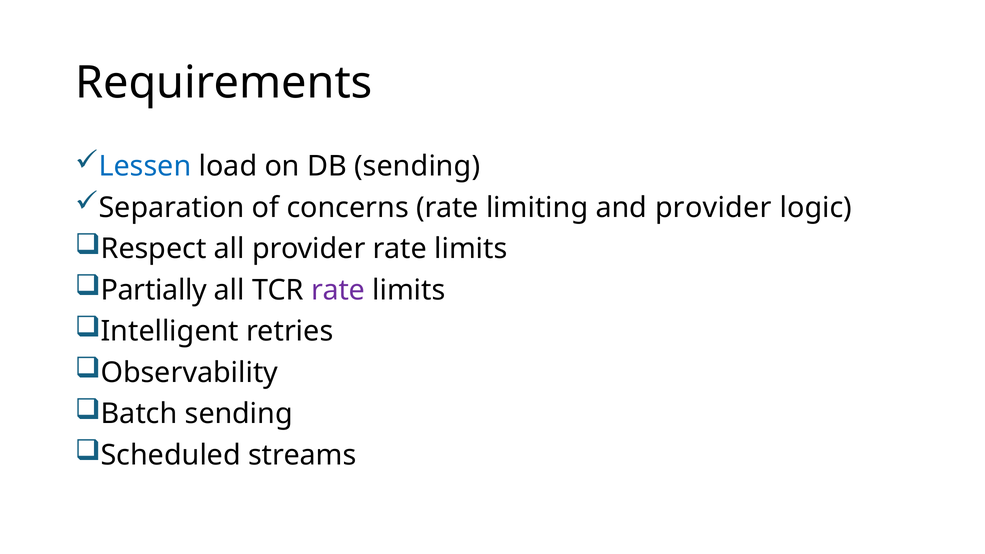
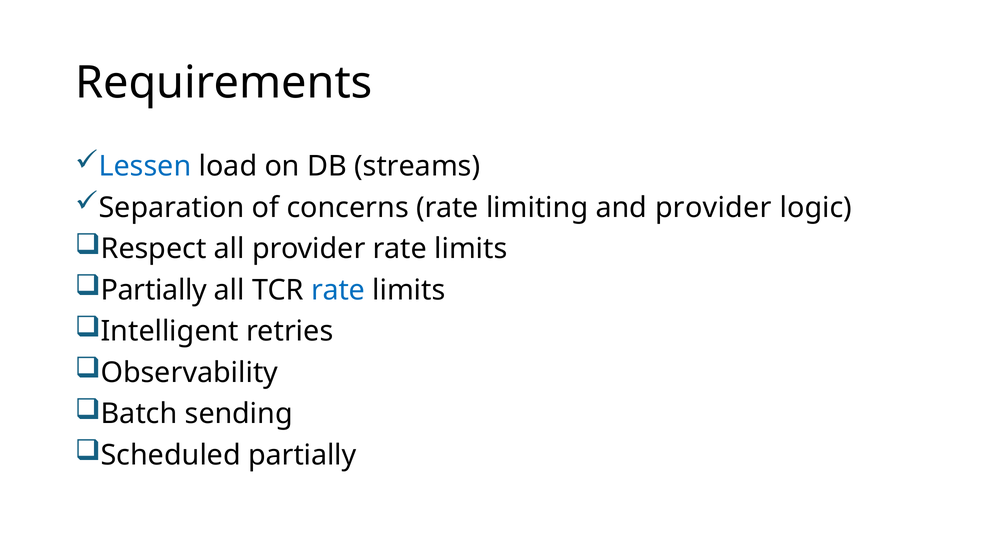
DB sending: sending -> streams
rate at (338, 290) colour: purple -> blue
Scheduled streams: streams -> partially
